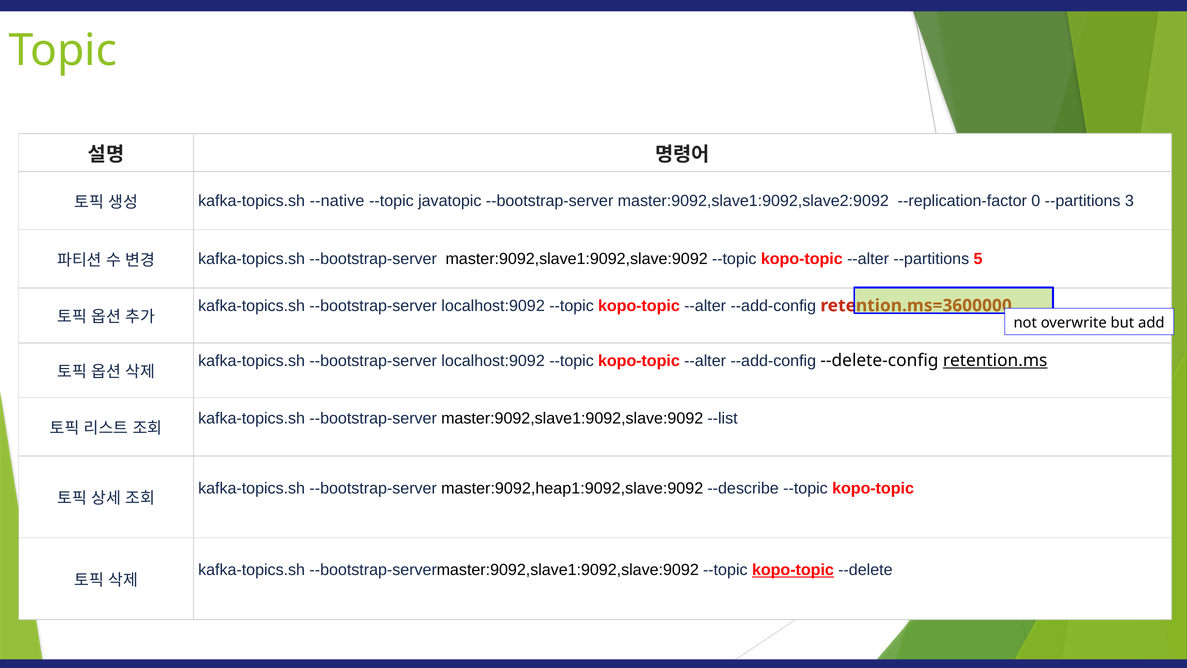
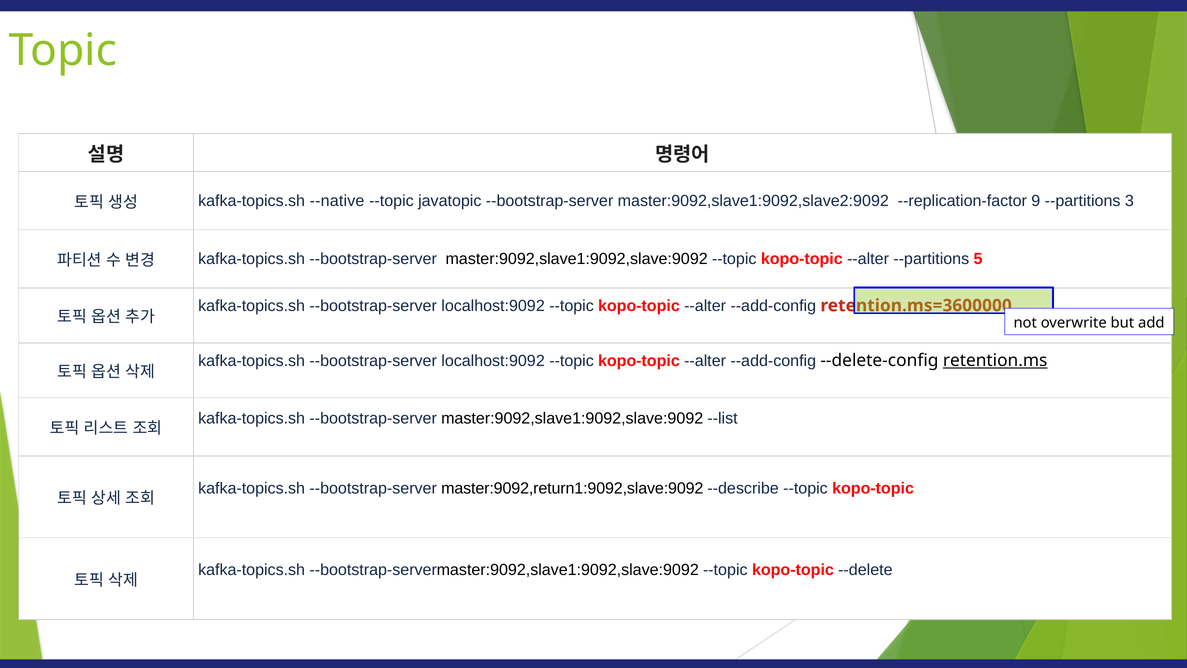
0: 0 -> 9
master:9092,heap1:9092,slave:9092: master:9092,heap1:9092,slave:9092 -> master:9092,return1:9092,slave:9092
kopo-topic at (793, 570) underline: present -> none
